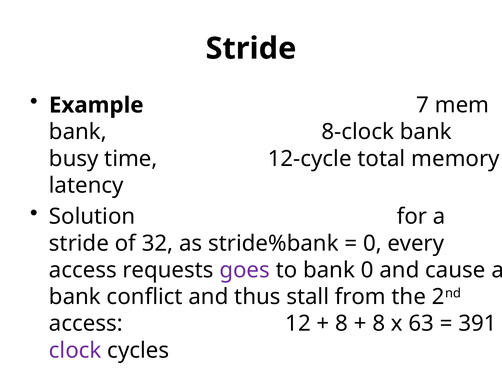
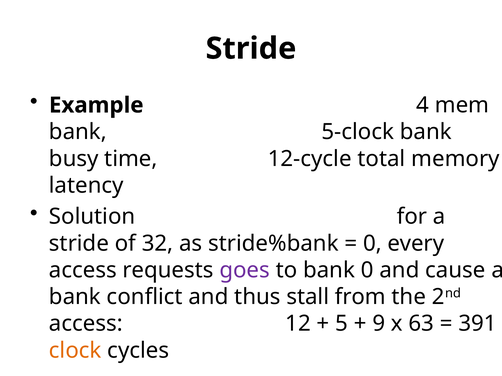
7: 7 -> 4
8-clock: 8-clock -> 5-clock
8 at (342, 324): 8 -> 5
8 at (379, 324): 8 -> 9
clock colour: purple -> orange
